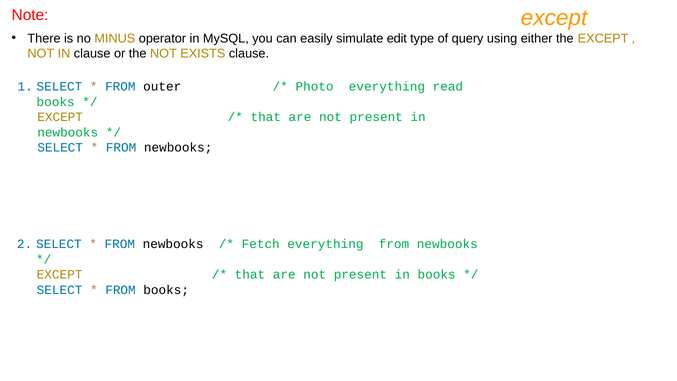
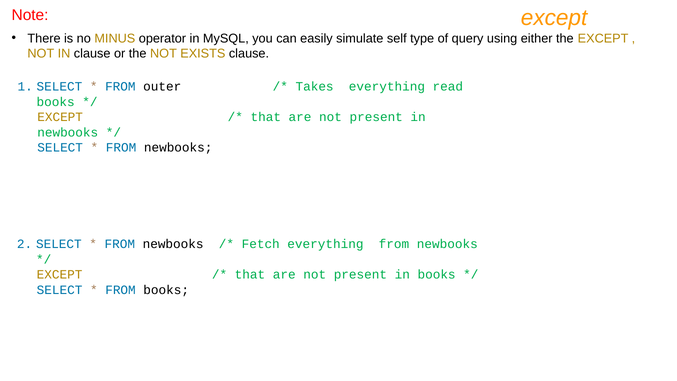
edit: edit -> self
Photo: Photo -> Takes
